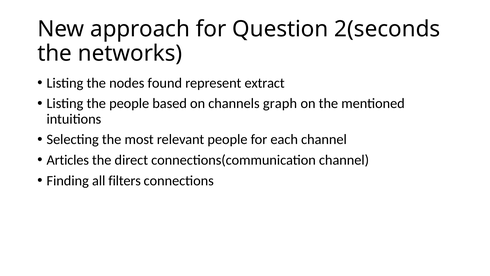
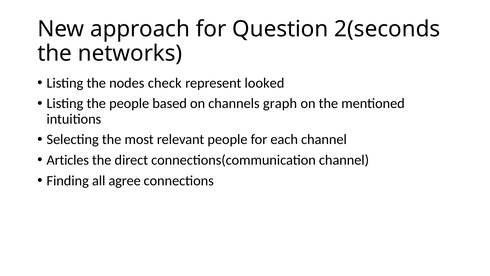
found: found -> check
extract: extract -> looked
filters: filters -> agree
